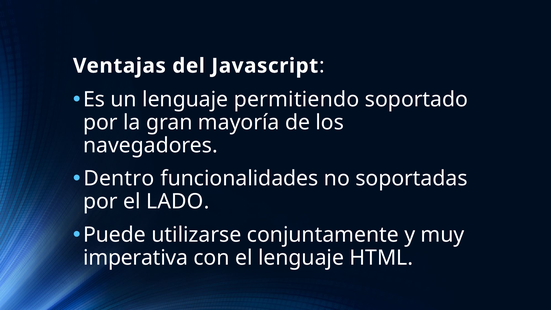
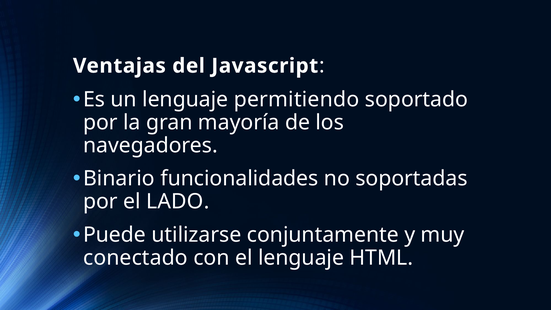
Dentro: Dentro -> Binario
imperativa: imperativa -> conectado
